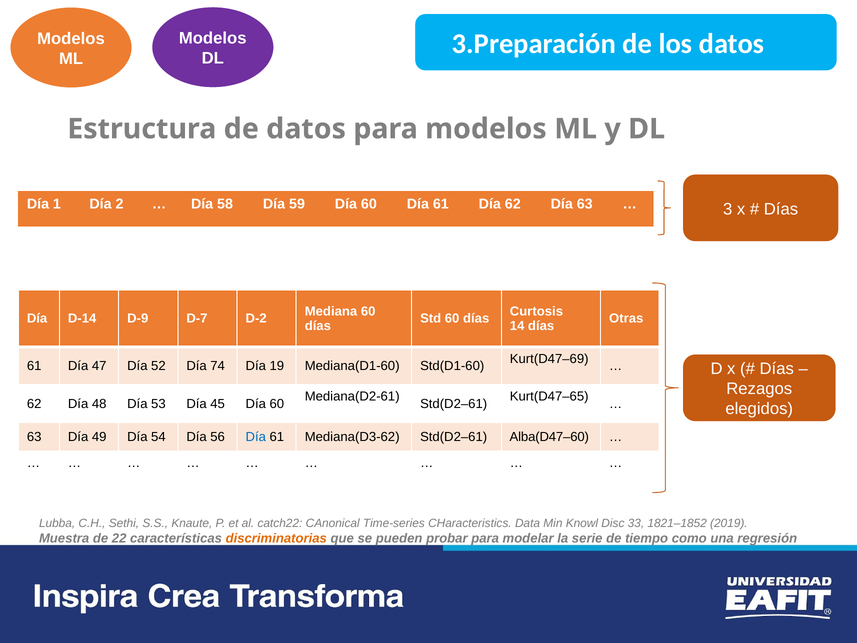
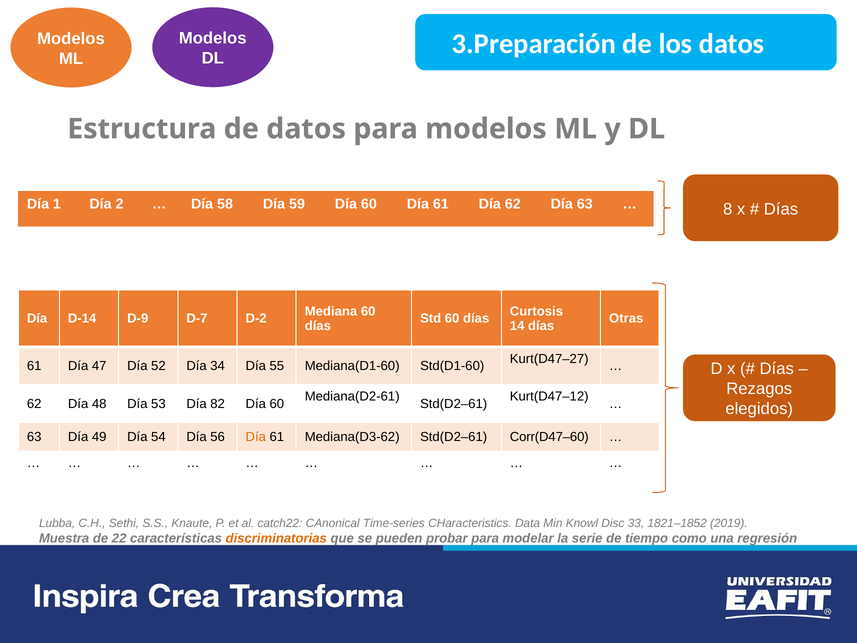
3: 3 -> 8
Kurt(D47–69: Kurt(D47–69 -> Kurt(D47–27
74: 74 -> 34
19: 19 -> 55
Kurt(D47–65: Kurt(D47–65 -> Kurt(D47–12
45: 45 -> 82
Día at (256, 437) colour: blue -> orange
Alba(D47–60: Alba(D47–60 -> Corr(D47–60
